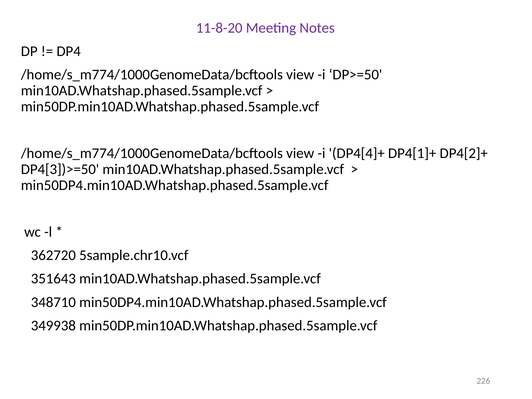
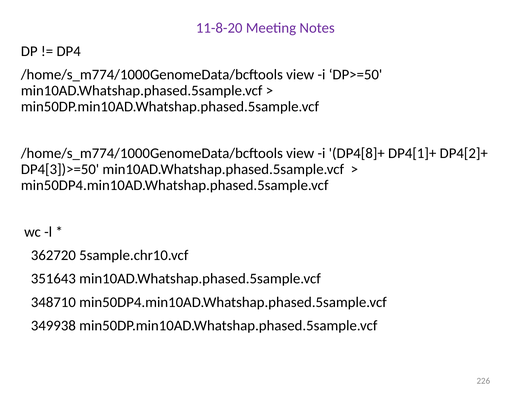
DP4[4]+: DP4[4]+ -> DP4[8]+
